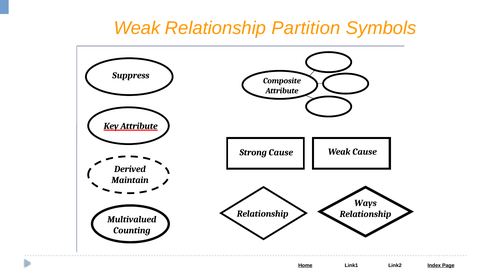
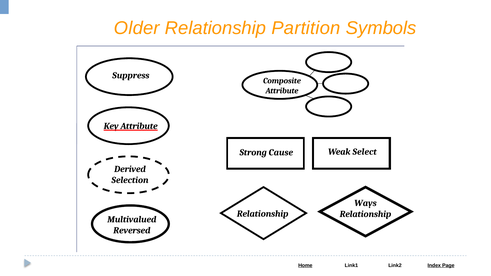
Weak at (137, 28): Weak -> Older
Weak Cause: Cause -> Select
Maintain: Maintain -> Selection
Counting: Counting -> Reversed
